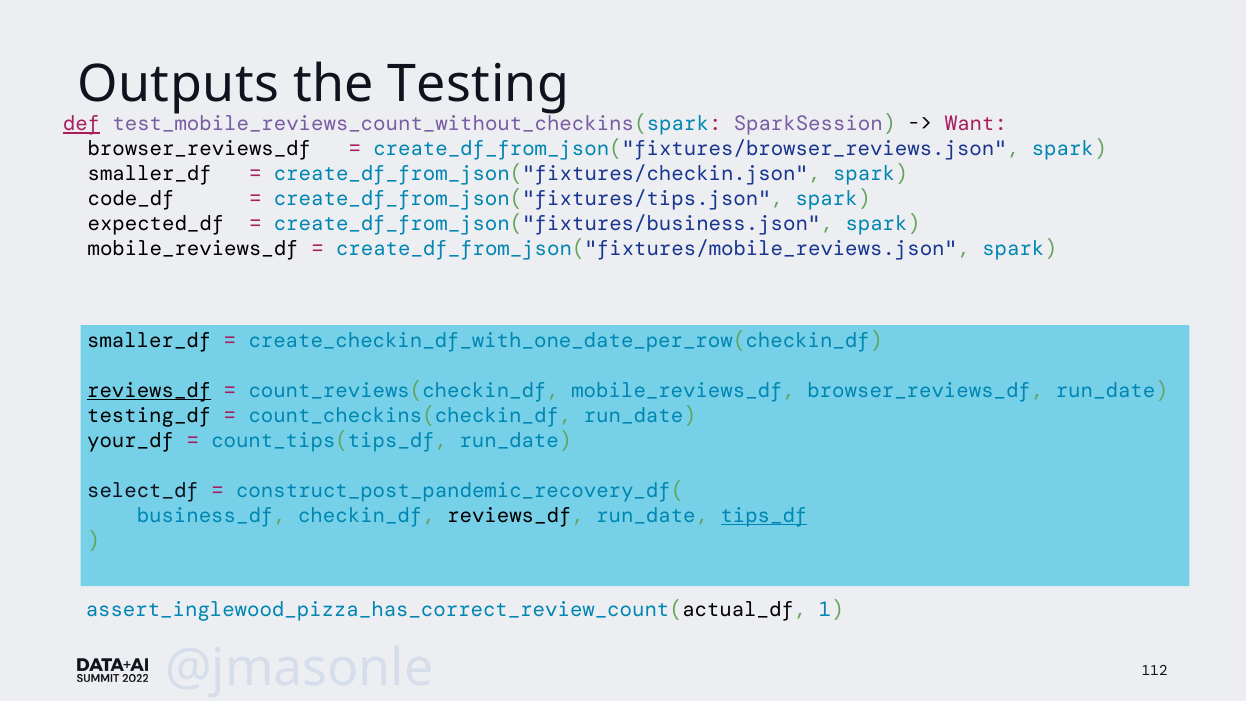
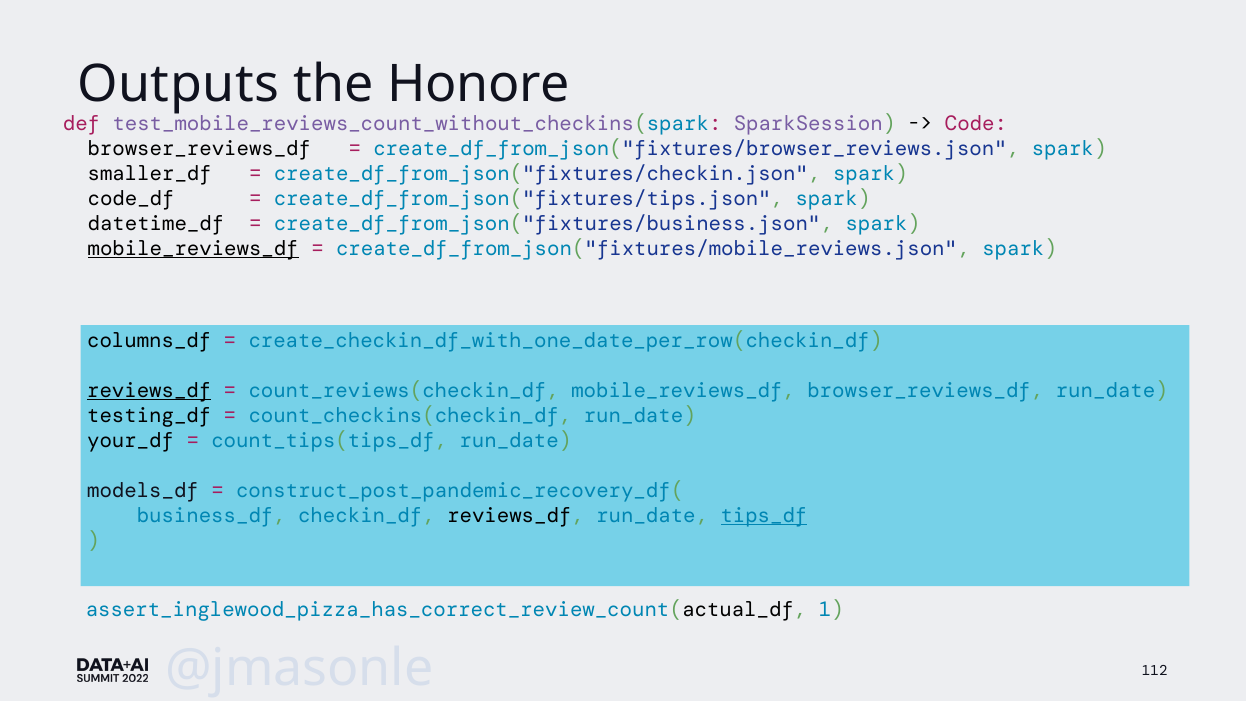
Testing: Testing -> Honore
def underline: present -> none
Want: Want -> Code
expected_df: expected_df -> datetime_df
mobile_reviews_df at (193, 249) underline: none -> present
smaller_df at (149, 341): smaller_df -> columns_df
select_df: select_df -> models_df
